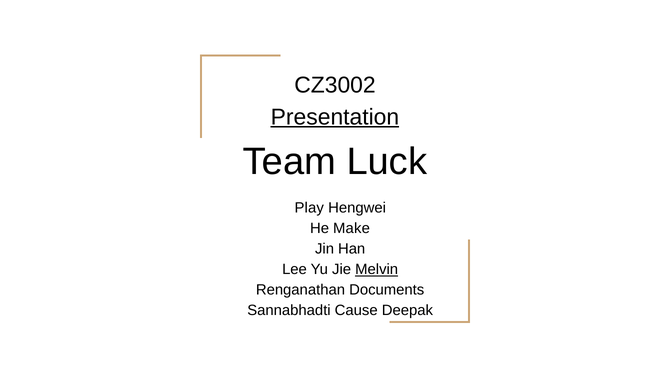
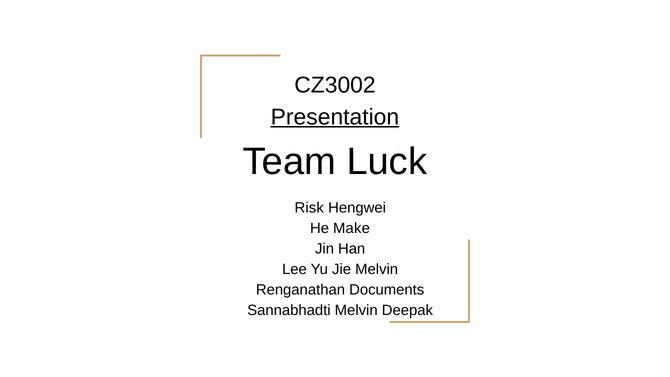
Play: Play -> Risk
Melvin at (377, 269) underline: present -> none
Sannabhadti Cause: Cause -> Melvin
